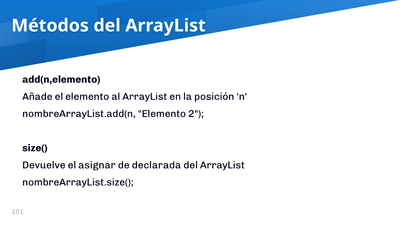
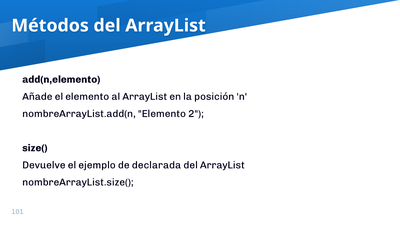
asignar: asignar -> ejemplo
